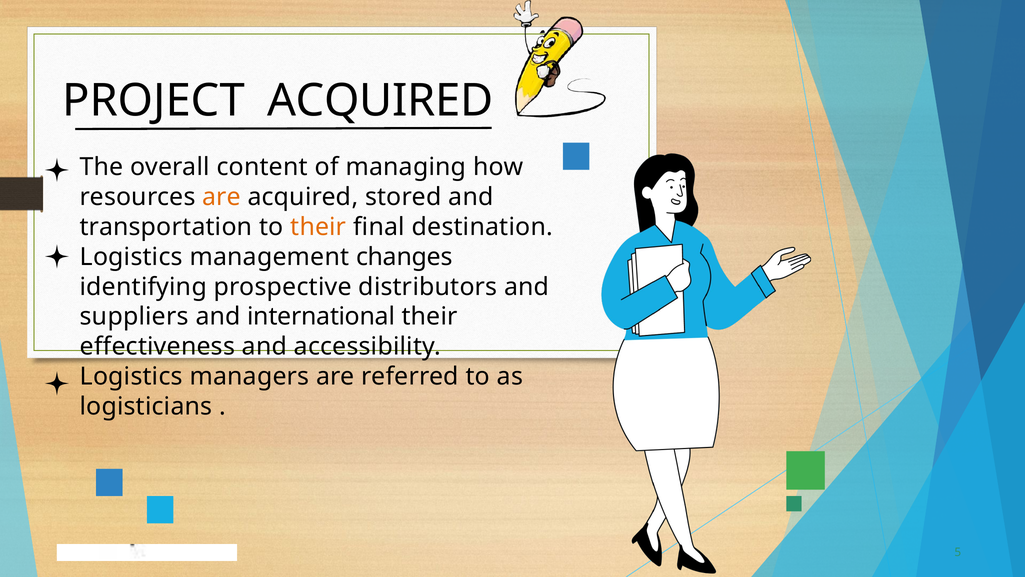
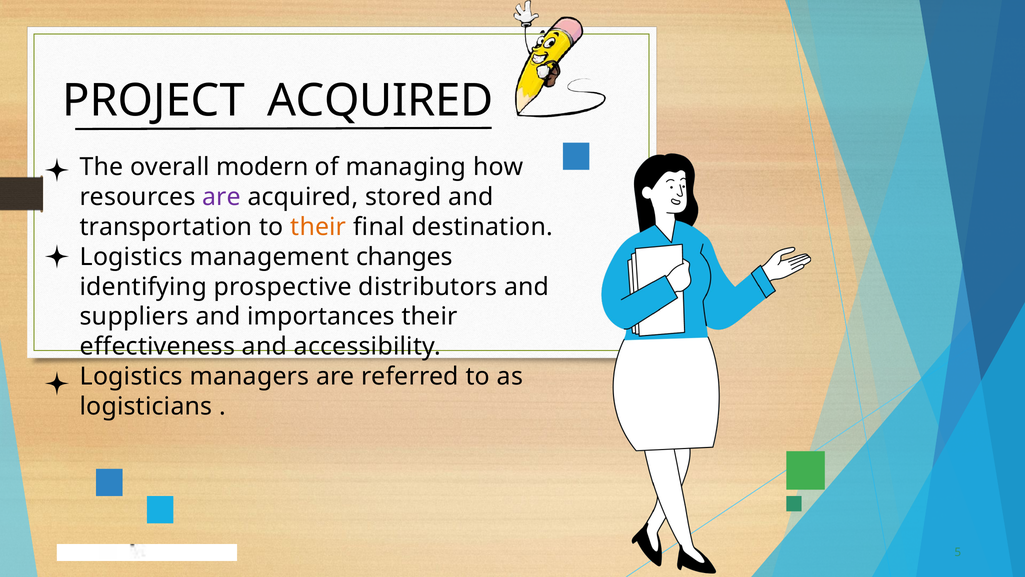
content: content -> modern
are at (222, 197) colour: orange -> purple
international: international -> importances
